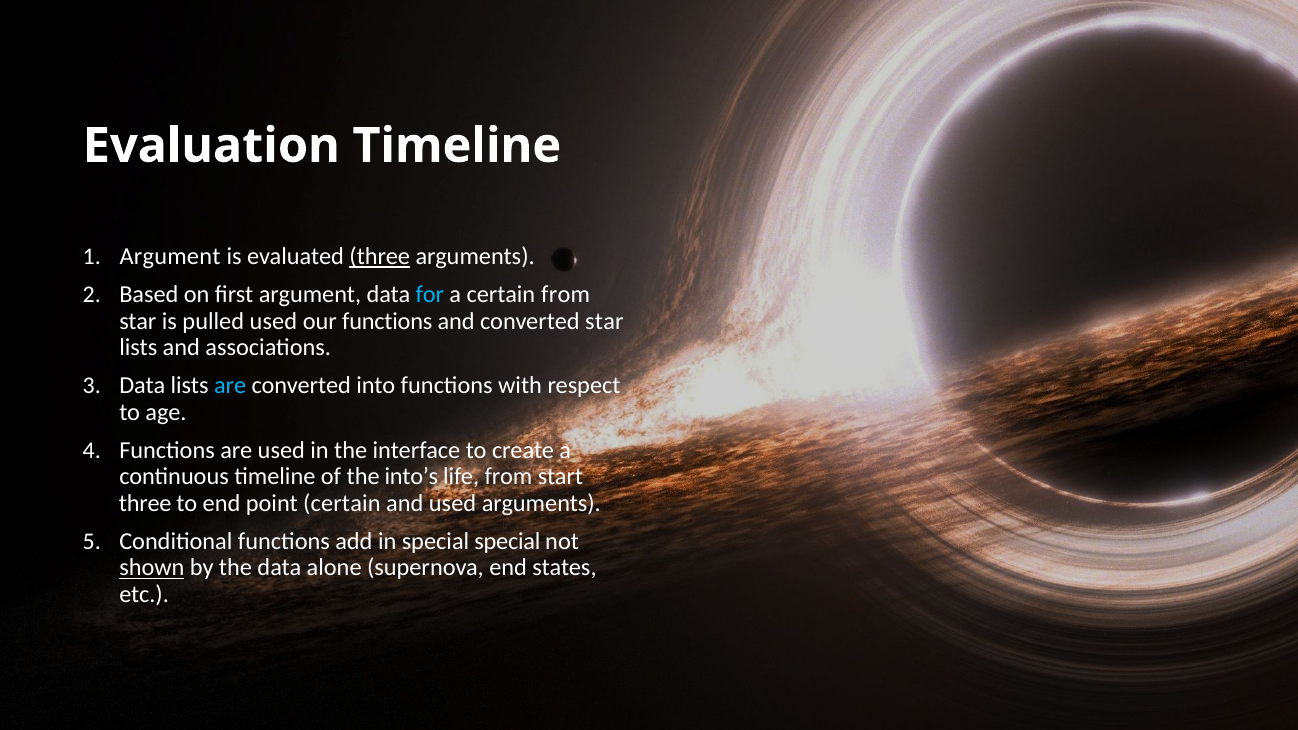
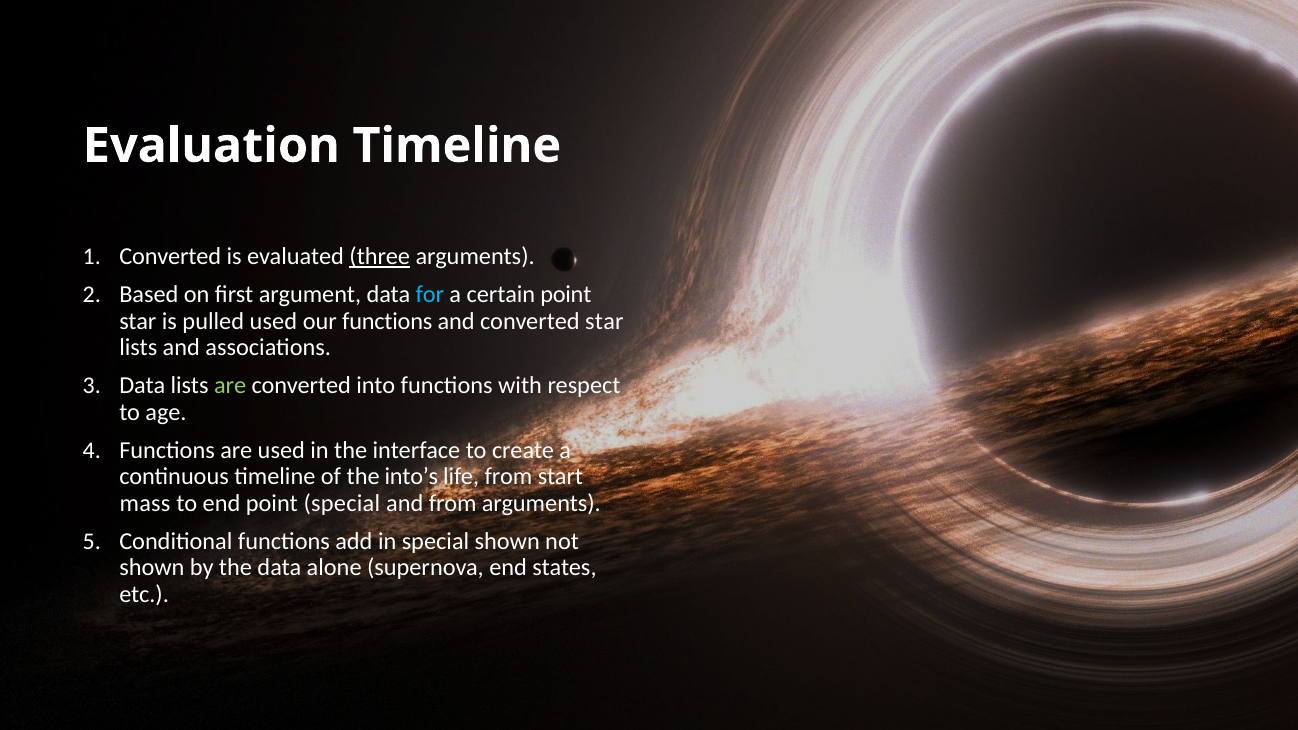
Argument at (170, 256): Argument -> Converted
certain from: from -> point
are at (230, 386) colour: light blue -> light green
three at (145, 503): three -> mass
point certain: certain -> special
and used: used -> from
special special: special -> shown
shown at (152, 568) underline: present -> none
